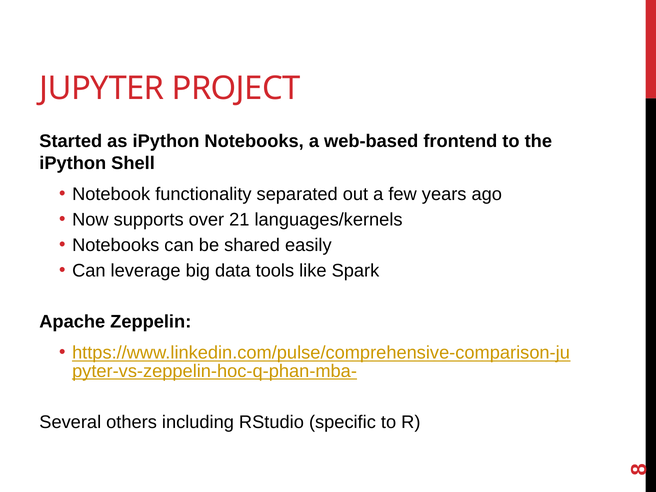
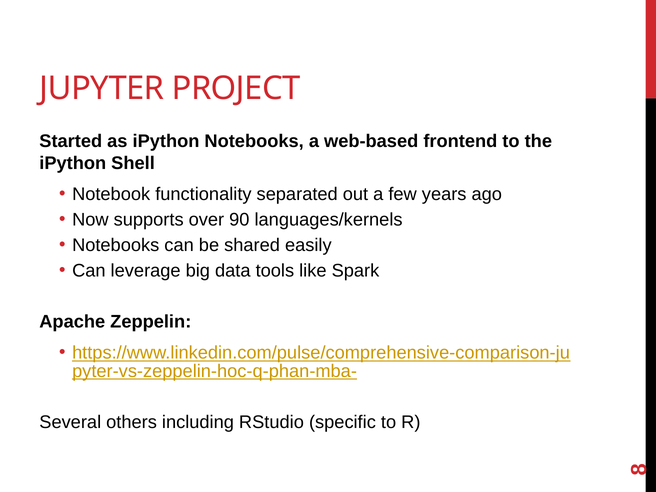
21: 21 -> 90
